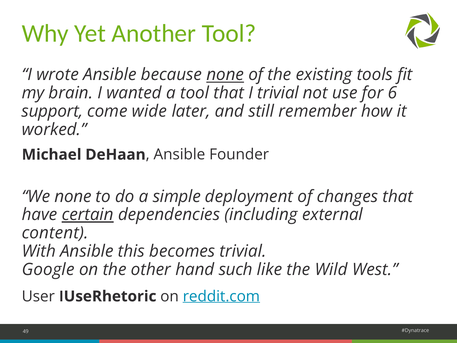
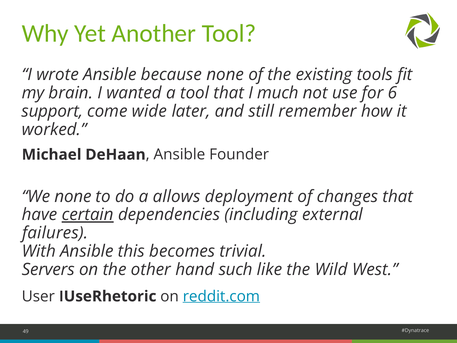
none at (225, 75) underline: present -> none
I trivial: trivial -> much
simple: simple -> allows
content: content -> failures
Google: Google -> Servers
